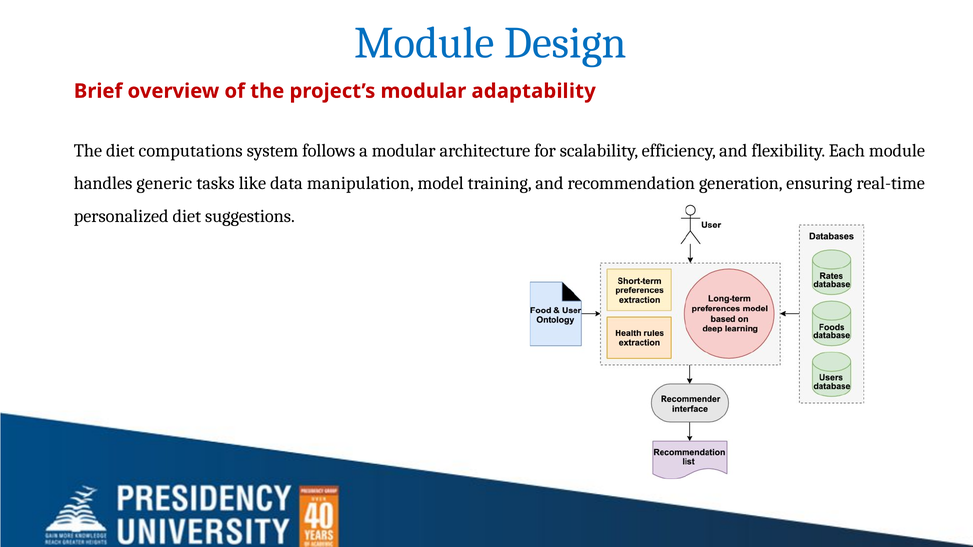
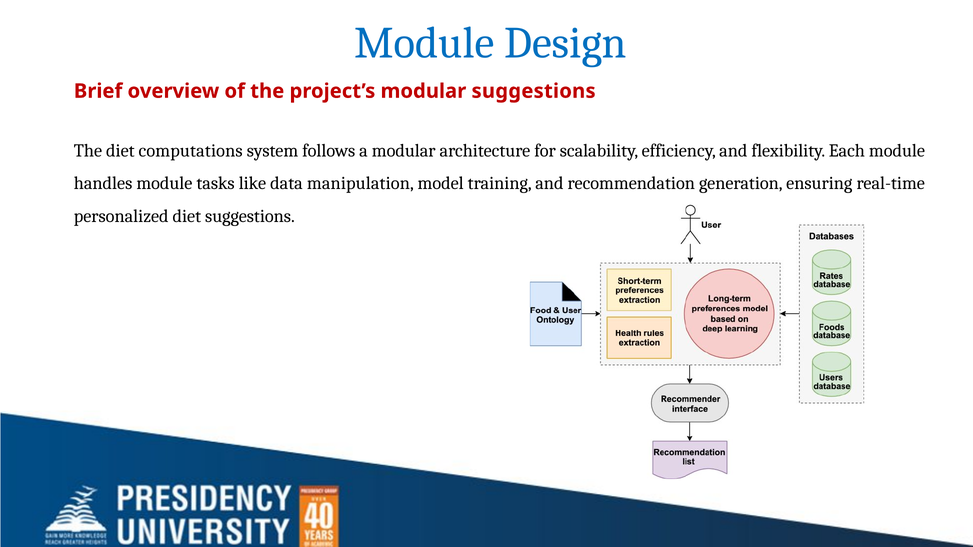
modular adaptability: adaptability -> suggestions
handles generic: generic -> module
